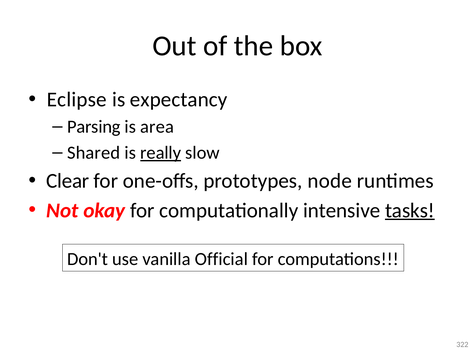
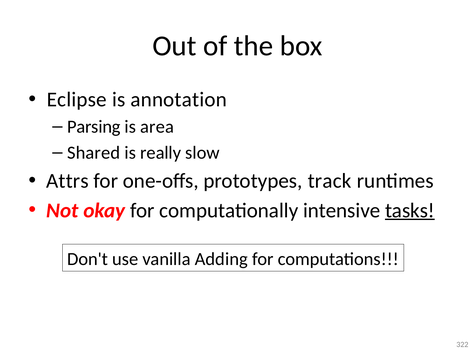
expectancy: expectancy -> annotation
really underline: present -> none
Clear: Clear -> Attrs
node: node -> track
Official: Official -> Adding
